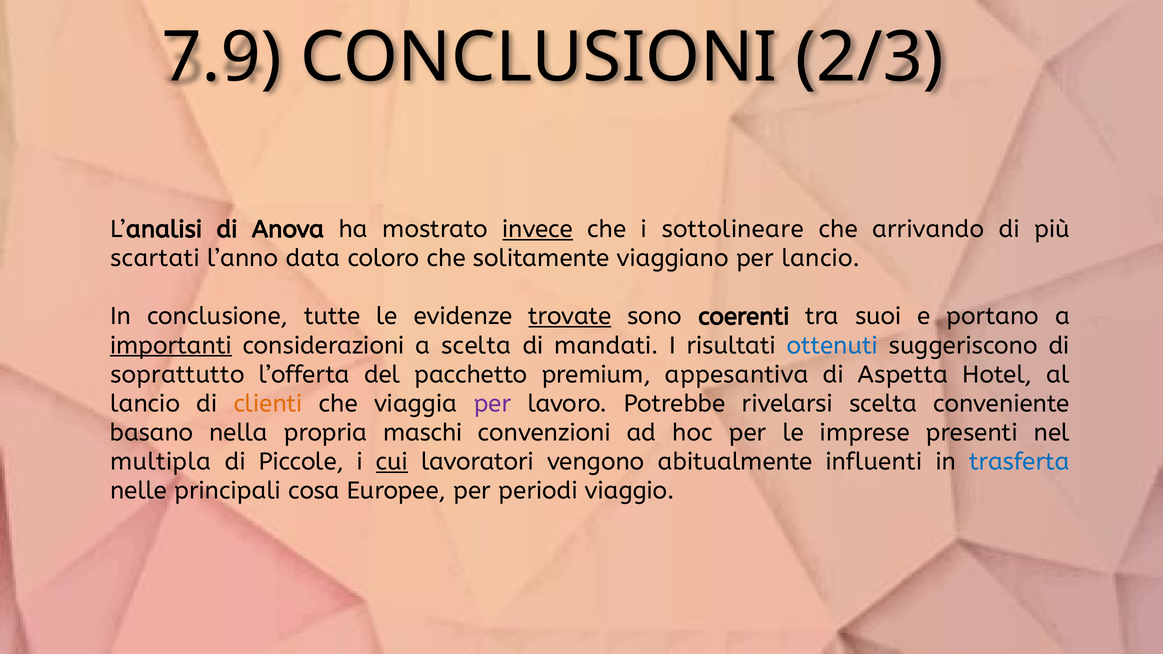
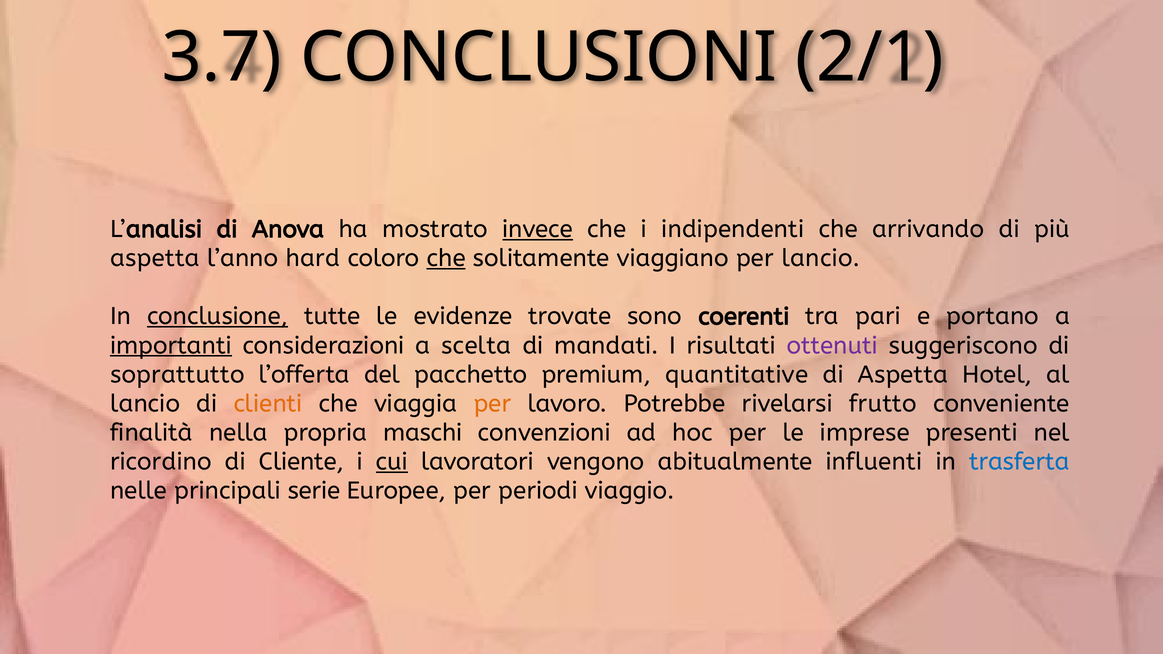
7.9: 7.9 -> 3.7
2/3: 2/3 -> 2/1
sottolineare: sottolineare -> indipendenti
scartati at (155, 258): scartati -> aspetta
data: data -> hard
che at (446, 258) underline: none -> present
conclusione underline: none -> present
trovate underline: present -> none
suoi: suoi -> pari
ottenuti colour: blue -> purple
appesantiva: appesantiva -> quantitative
per at (492, 404) colour: purple -> orange
rivelarsi scelta: scelta -> frutto
basano: basano -> finalità
multipla: multipla -> ricordino
Piccole: Piccole -> Cliente
cosa: cosa -> serie
